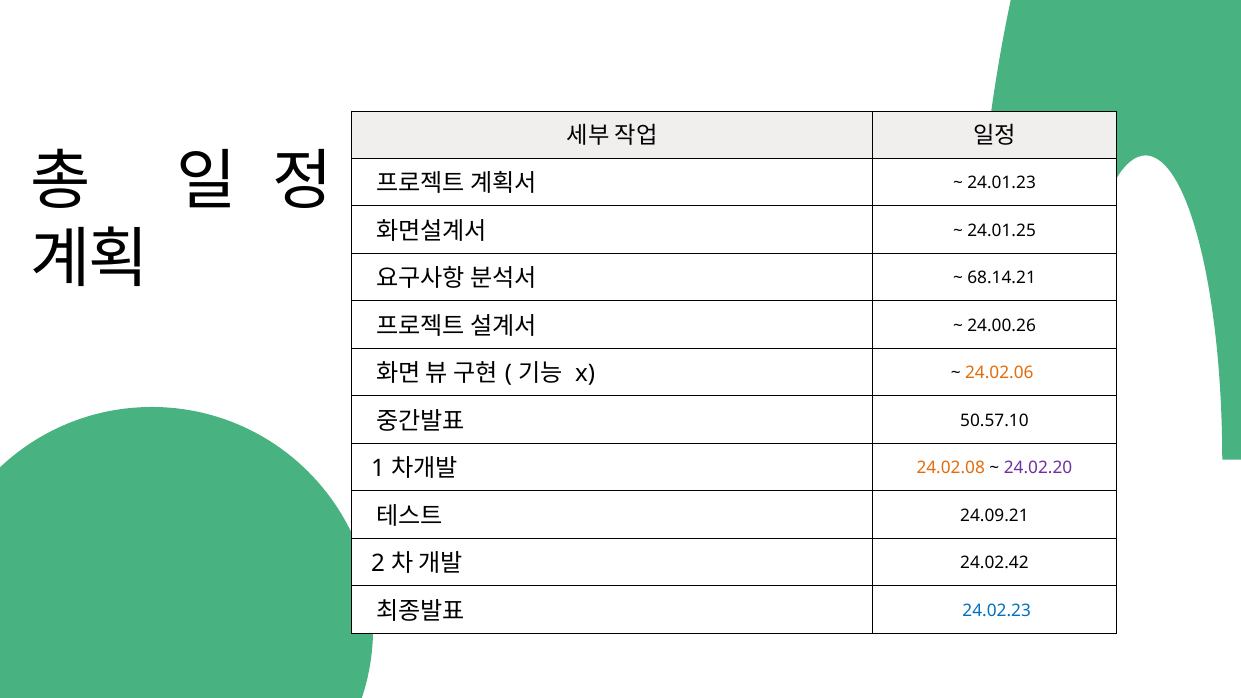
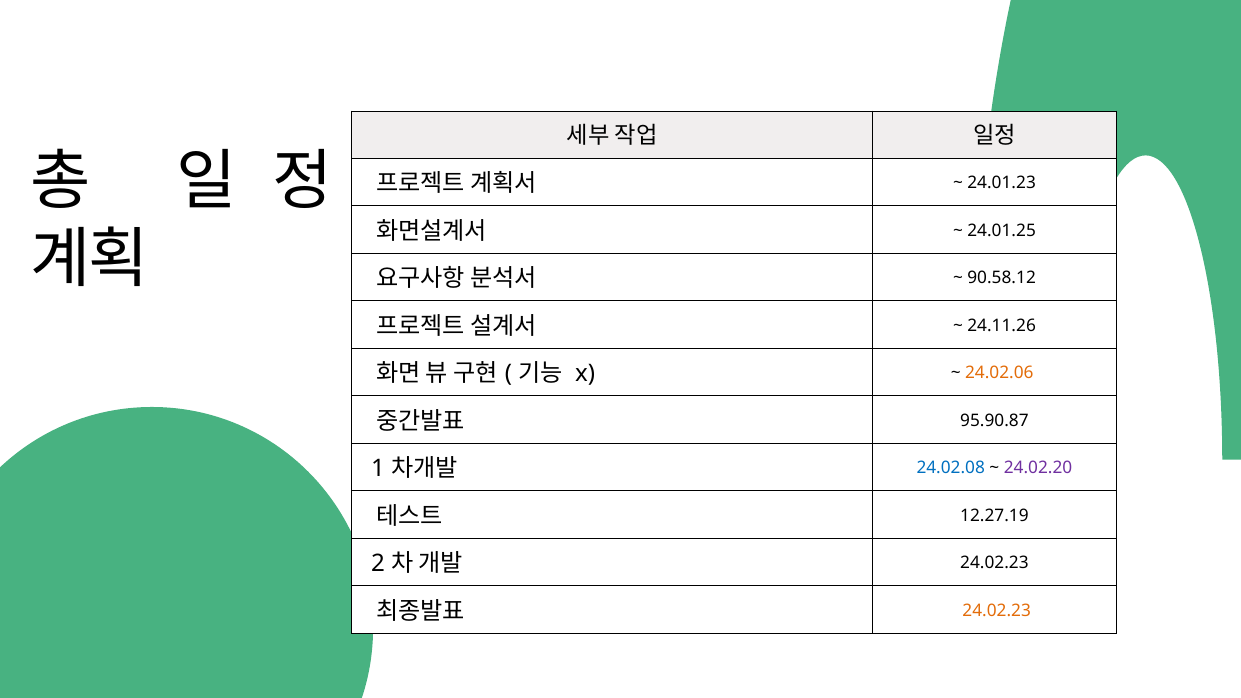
68.14.21: 68.14.21 -> 90.58.12
24.00.26: 24.00.26 -> 24.11.26
50.57.10: 50.57.10 -> 95.90.87
24.02.08 colour: orange -> blue
24.09.21: 24.09.21 -> 12.27.19
24.02.42 at (994, 563): 24.02.42 -> 24.02.23
24.02.23 at (997, 610) colour: blue -> orange
